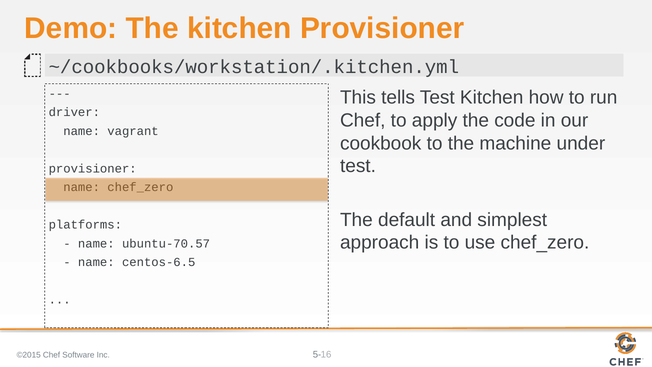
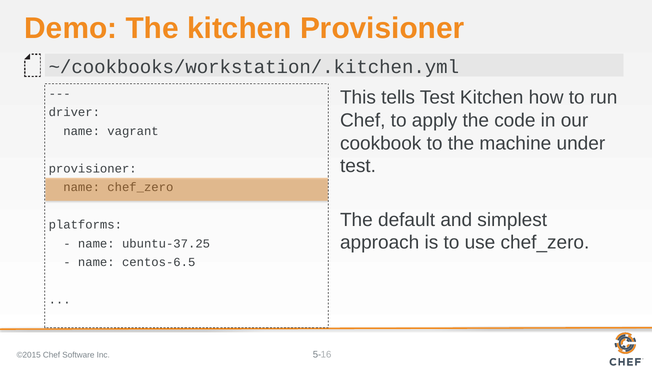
ubuntu-70.57: ubuntu-70.57 -> ubuntu-37.25
